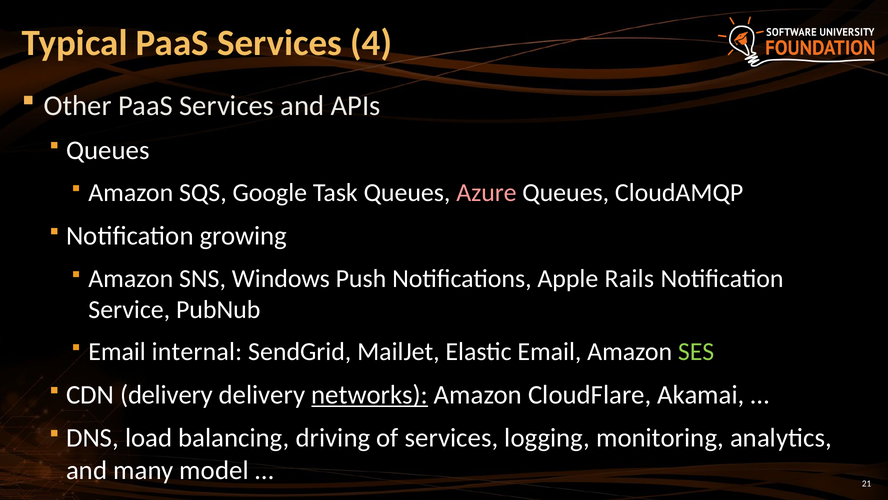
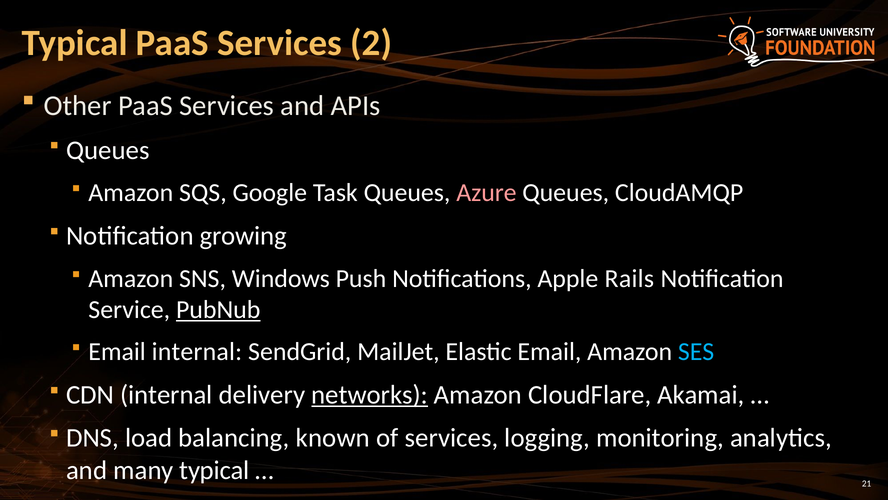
4: 4 -> 2
PubNub underline: none -> present
SES colour: light green -> light blue
CDN delivery: delivery -> internal
driving: driving -> known
many model: model -> typical
